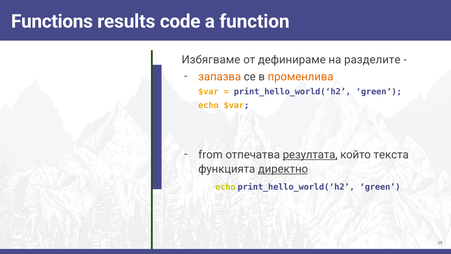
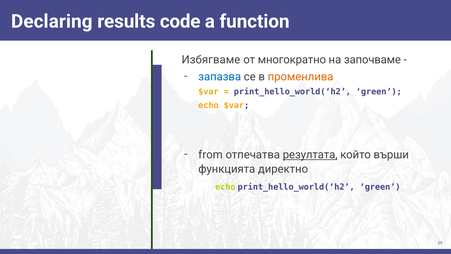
Functions: Functions -> Declaring
дефинираме: дефинираме -> многократно
разделите: разделите -> започваме
запазва colour: orange -> blue
текста: текста -> върши
директно underline: present -> none
